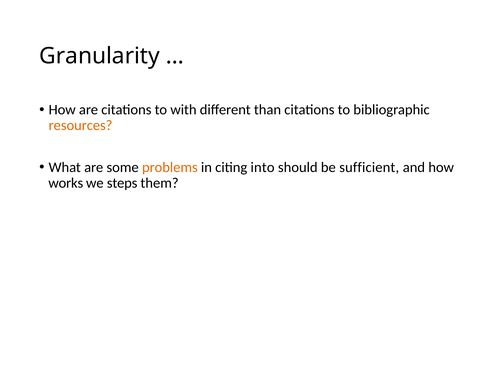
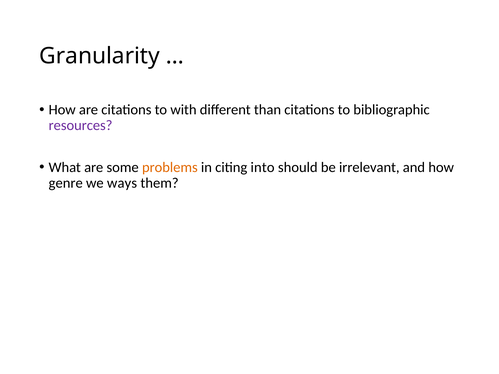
resources colour: orange -> purple
sufficient: sufficient -> irrelevant
works: works -> genre
steps: steps -> ways
